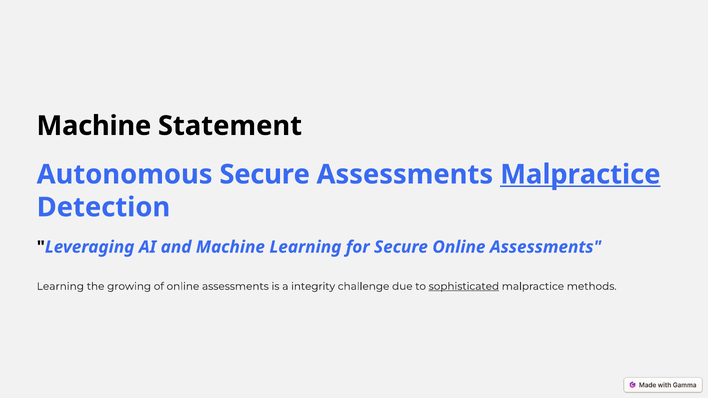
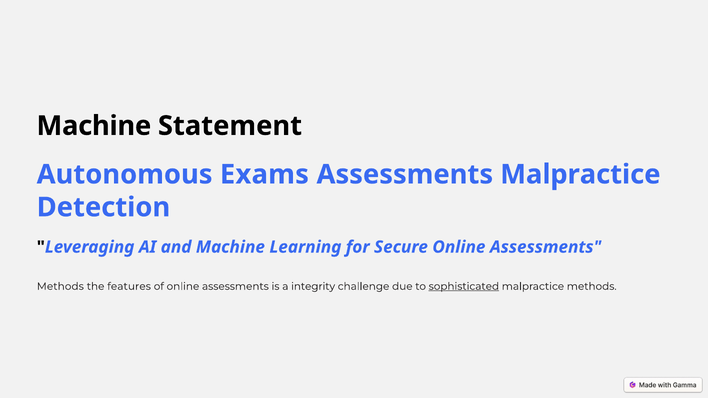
Autonomous Secure: Secure -> Exams
Malpractice at (580, 175) underline: present -> none
Learning at (60, 287): Learning -> Methods
growing: growing -> features
